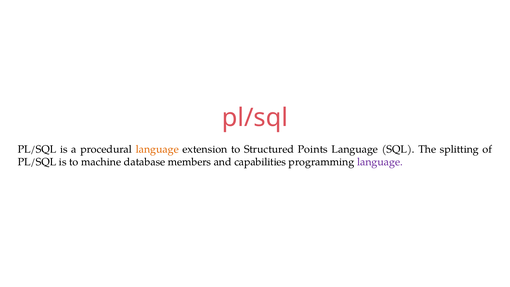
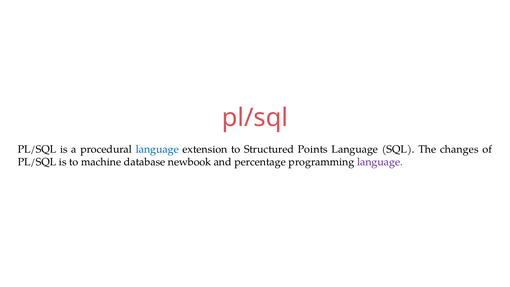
language at (157, 149) colour: orange -> blue
splitting: splitting -> changes
members: members -> newbook
capabilities: capabilities -> percentage
